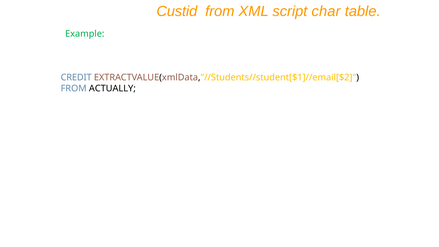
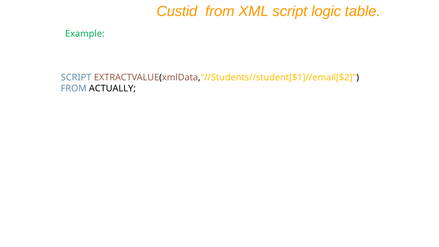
char: char -> logic
CREDIT at (76, 77): CREDIT -> SCRIPT
